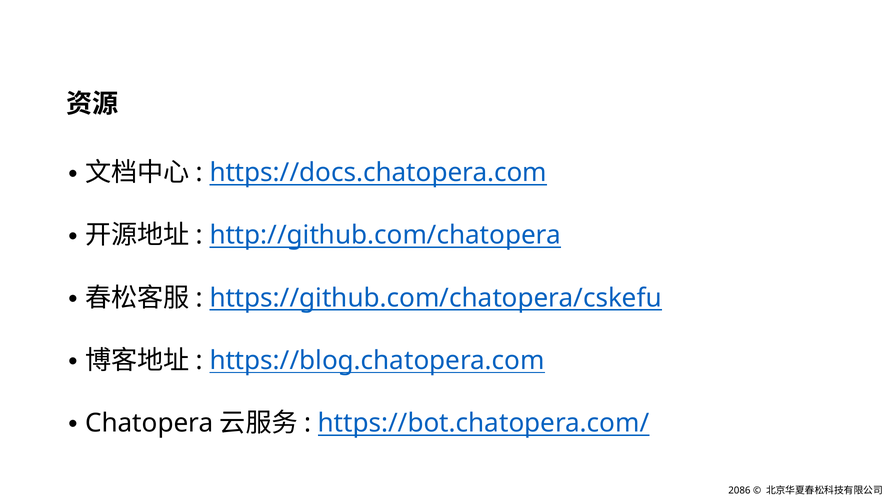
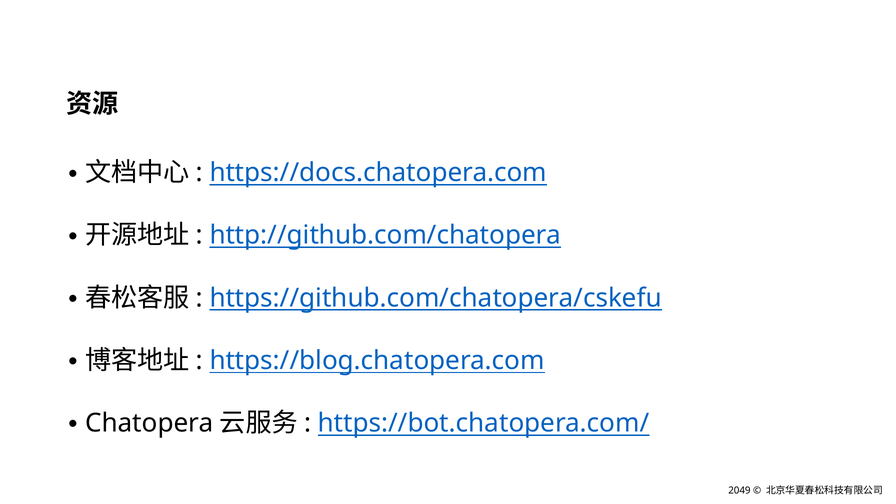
2086: 2086 -> 2049
